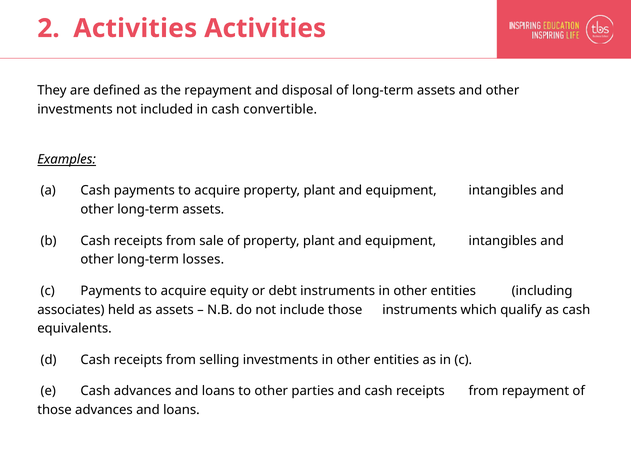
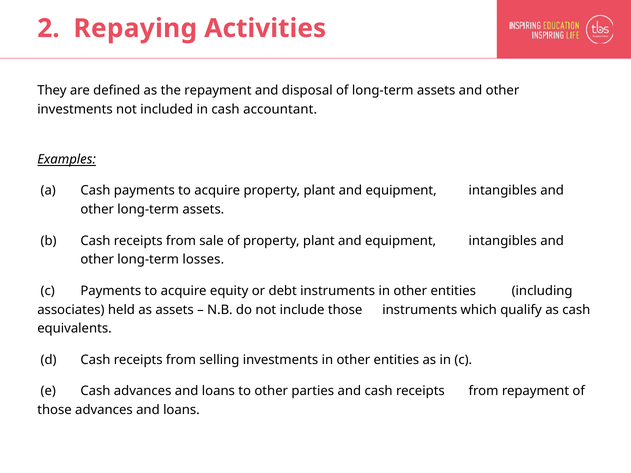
2 Activities: Activities -> Repaying
convertible: convertible -> accountant
